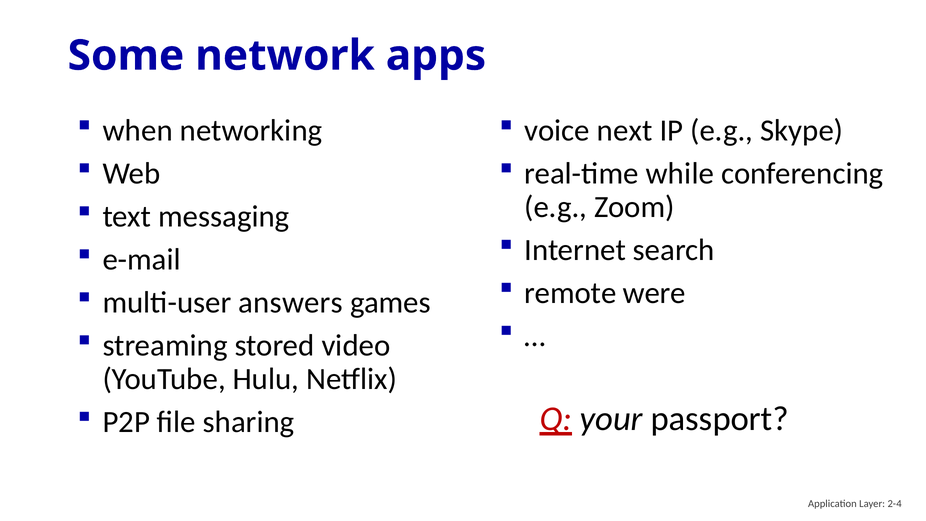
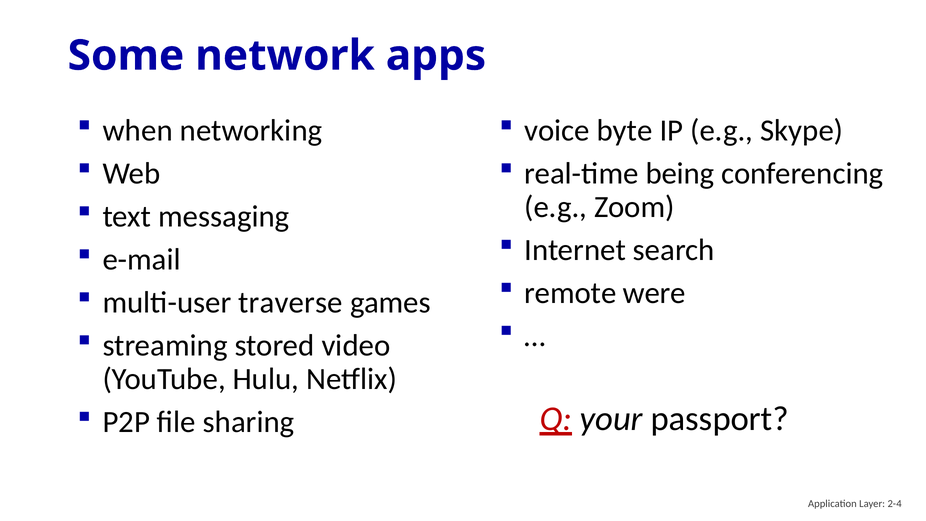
next: next -> byte
while: while -> being
answers: answers -> traverse
